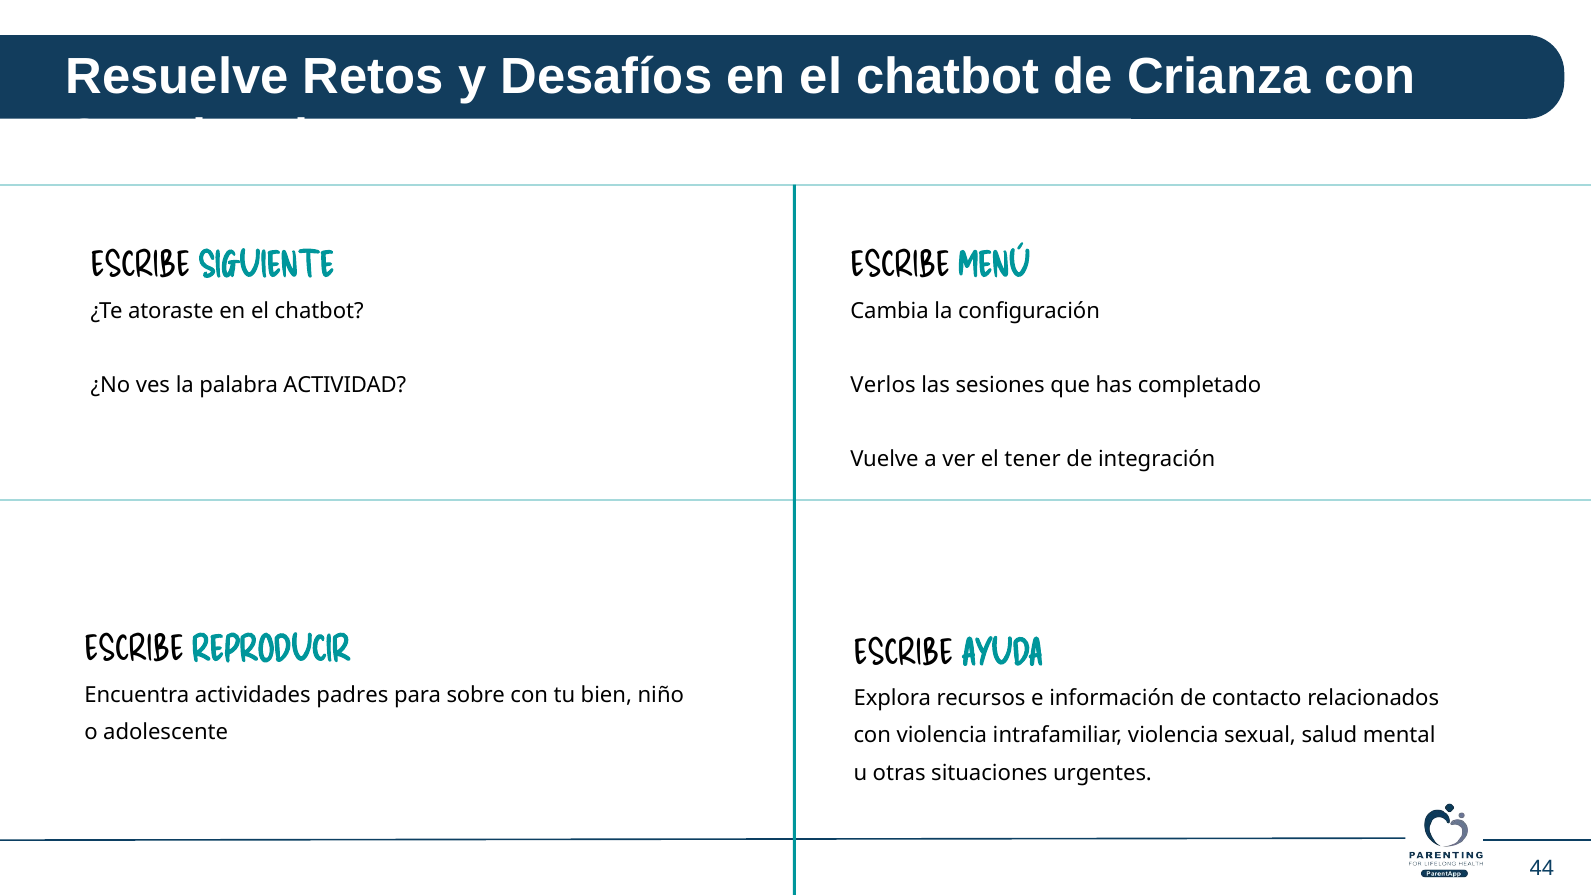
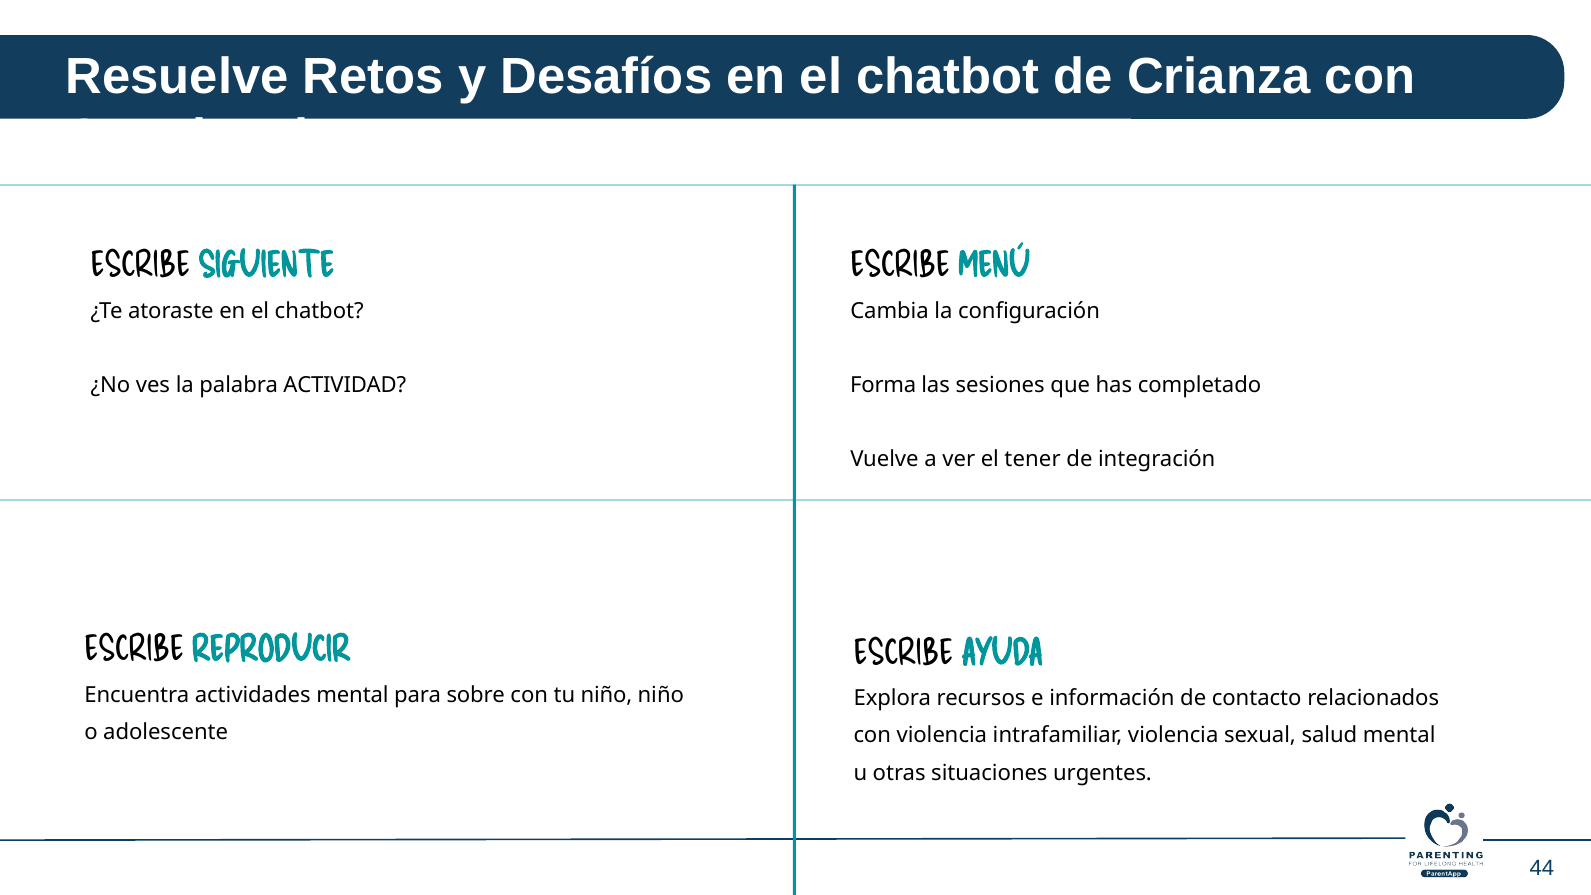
Verlos: Verlos -> Forma
actividades padres: padres -> mental
tu bien: bien -> niño
